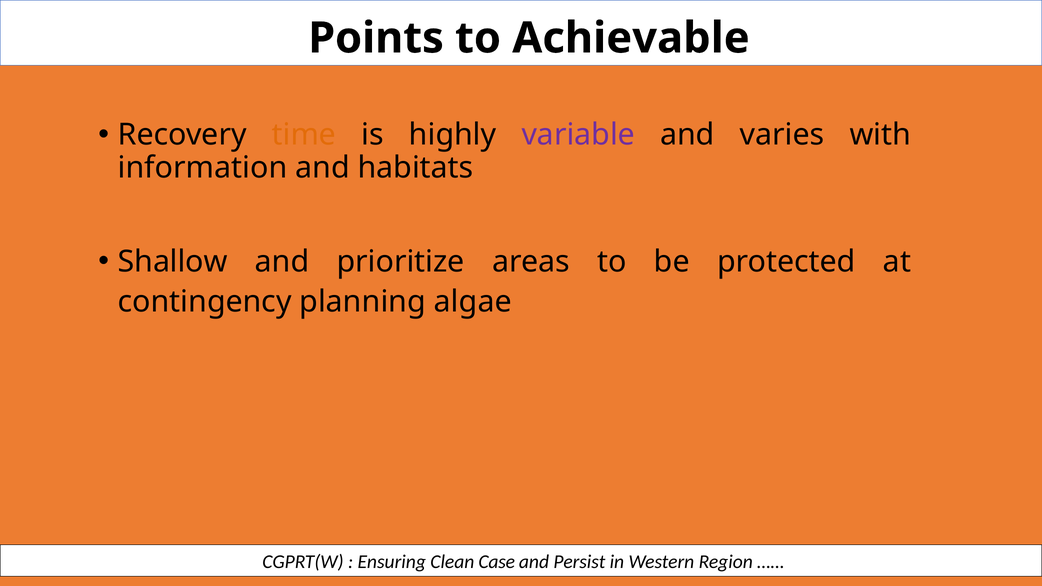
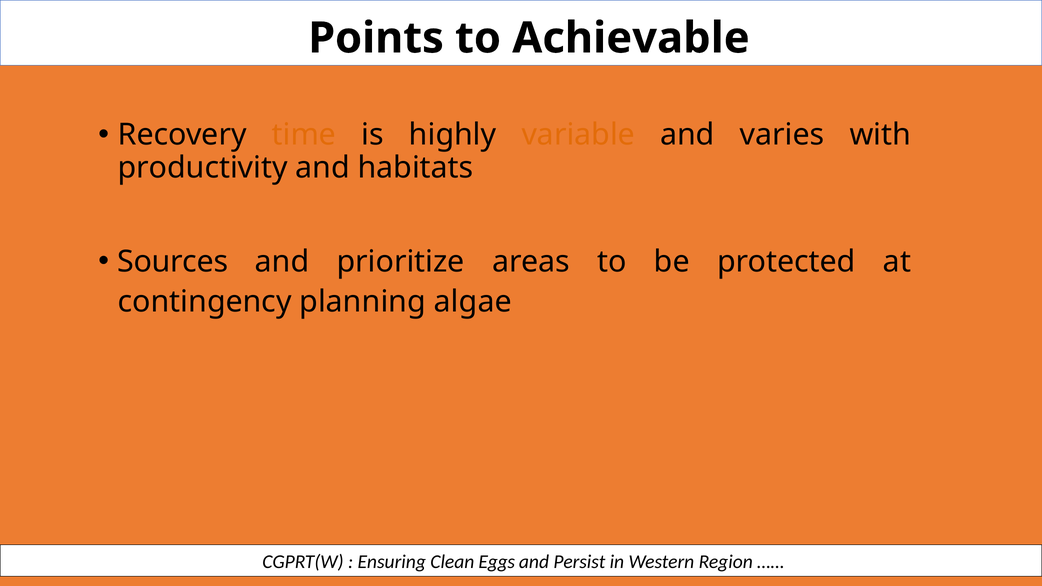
variable colour: purple -> orange
information: information -> productivity
Shallow: Shallow -> Sources
Case: Case -> Eggs
